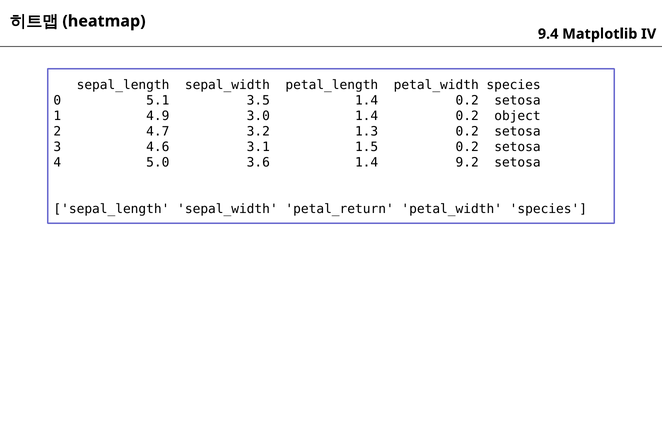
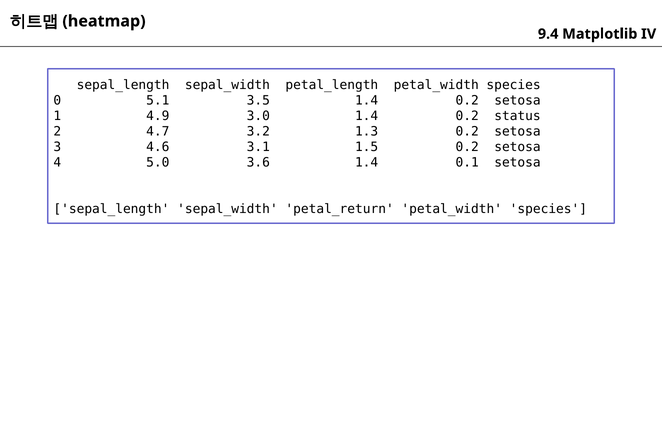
object: object -> status
9.2: 9.2 -> 0.1
